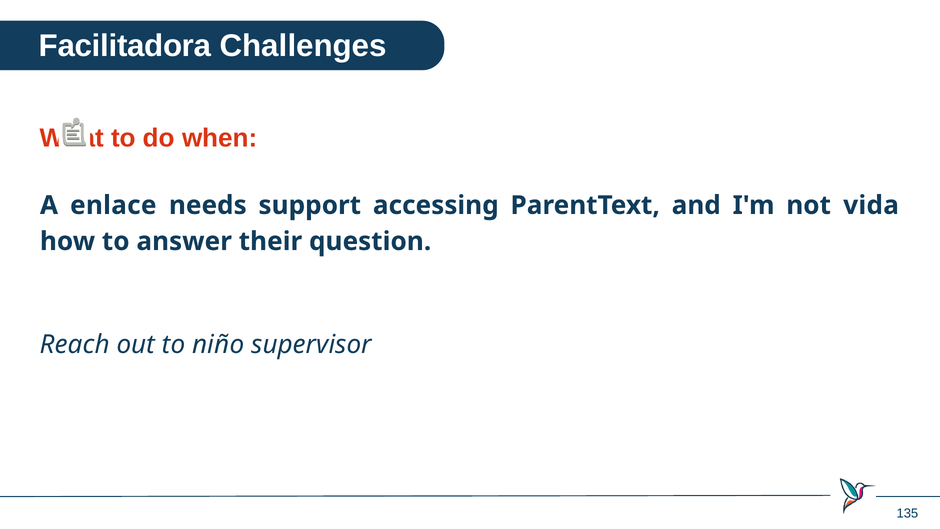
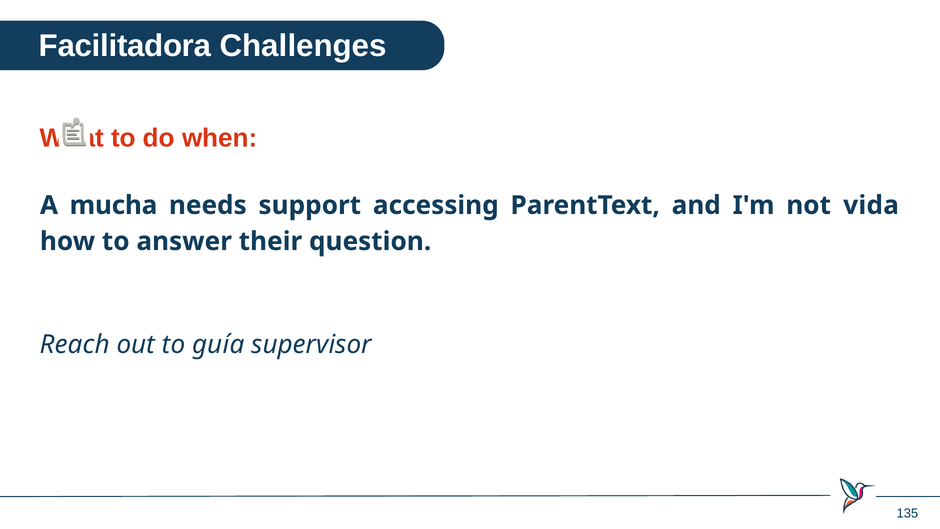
enlace: enlace -> mucha
niño: niño -> guía
